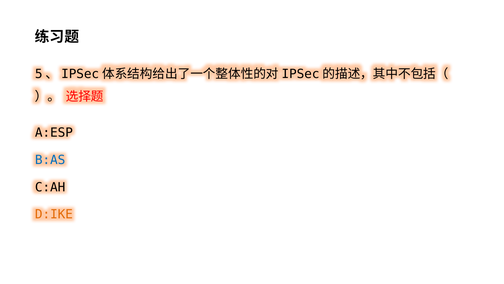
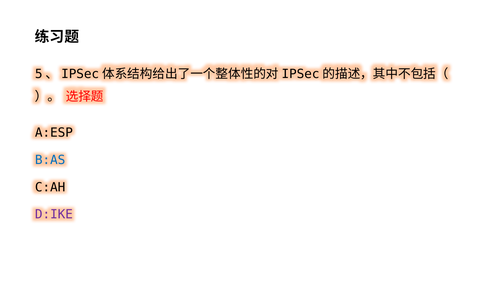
D:IKE colour: orange -> purple
